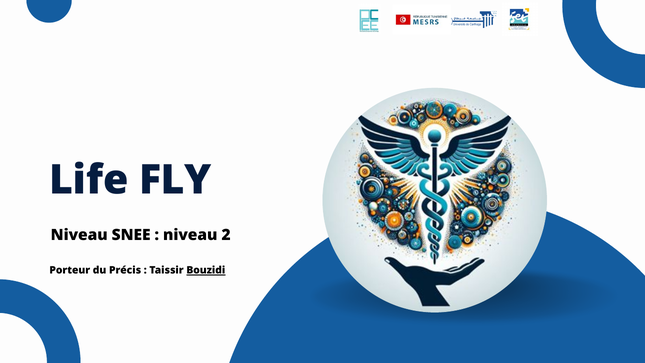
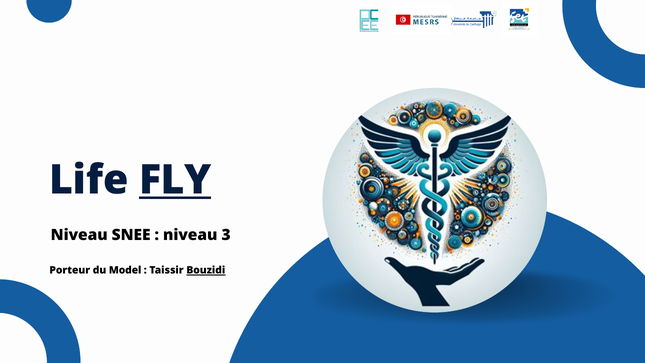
FLY underline: none -> present
2: 2 -> 3
Précis: Précis -> Model
